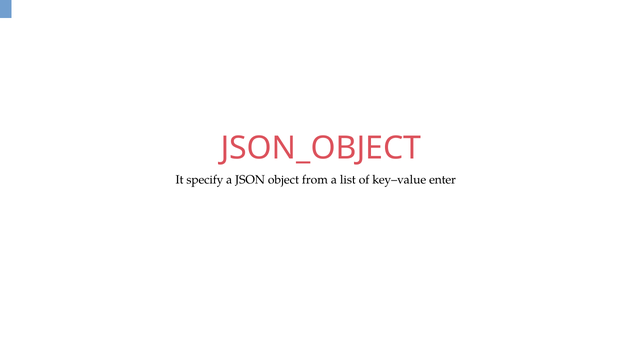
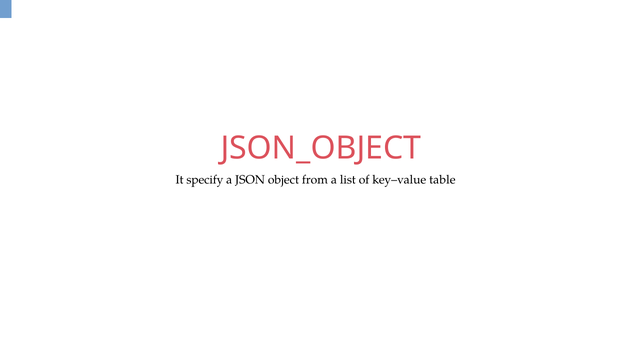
enter: enter -> table
